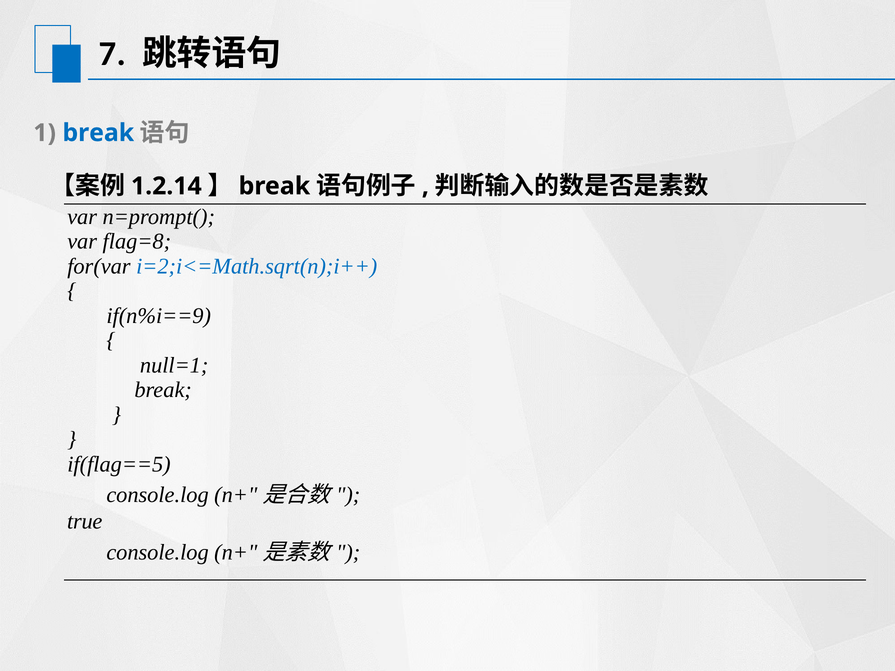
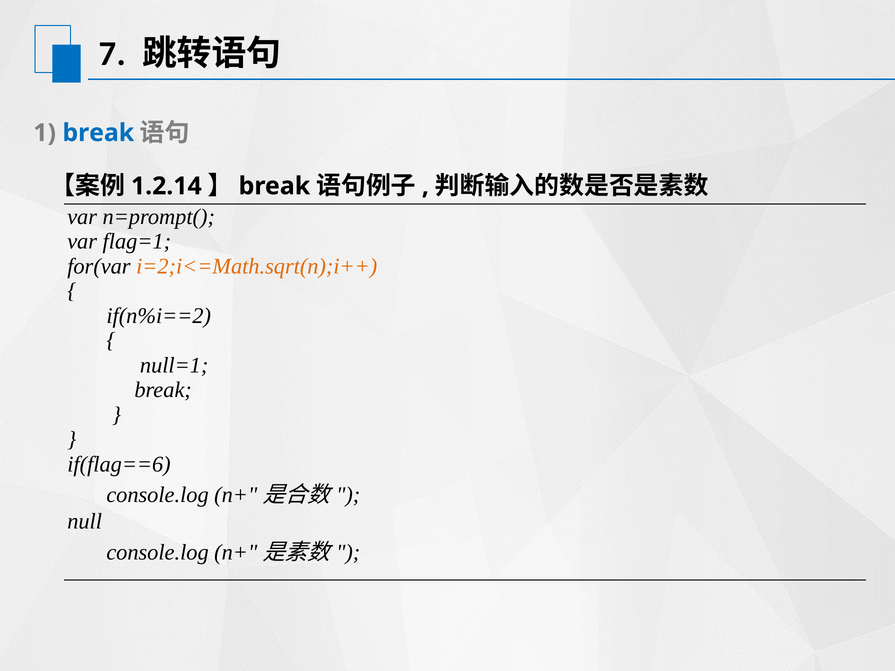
flag=8: flag=8 -> flag=1
i=2;i<=Math.sqrt(n);i++ colour: blue -> orange
if(n%i==9: if(n%i==9 -> if(n%i==2
if(flag==5: if(flag==5 -> if(flag==6
true: true -> null
